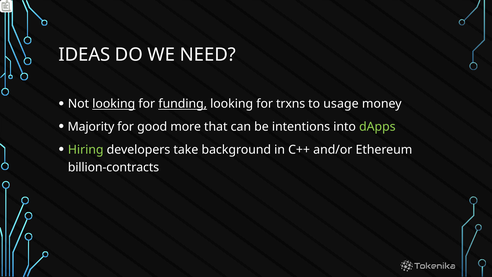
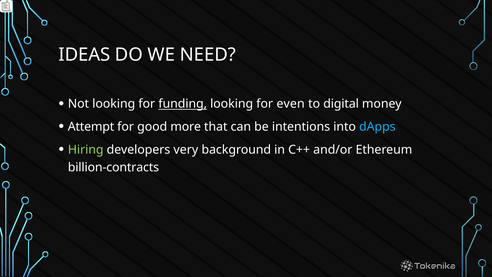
looking at (114, 104) underline: present -> none
trxns: trxns -> even
usage: usage -> digital
Majority: Majority -> Attempt
dApps colour: light green -> light blue
take: take -> very
